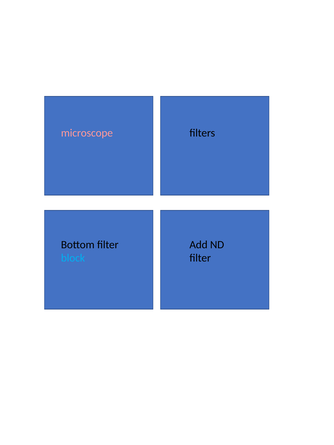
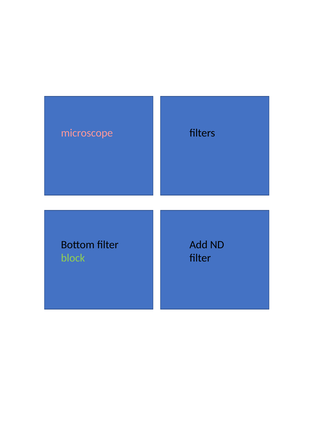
block colour: light blue -> light green
